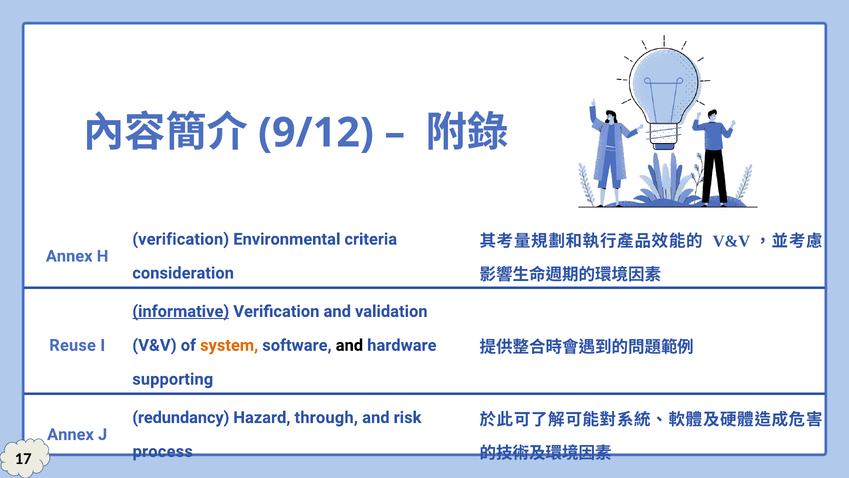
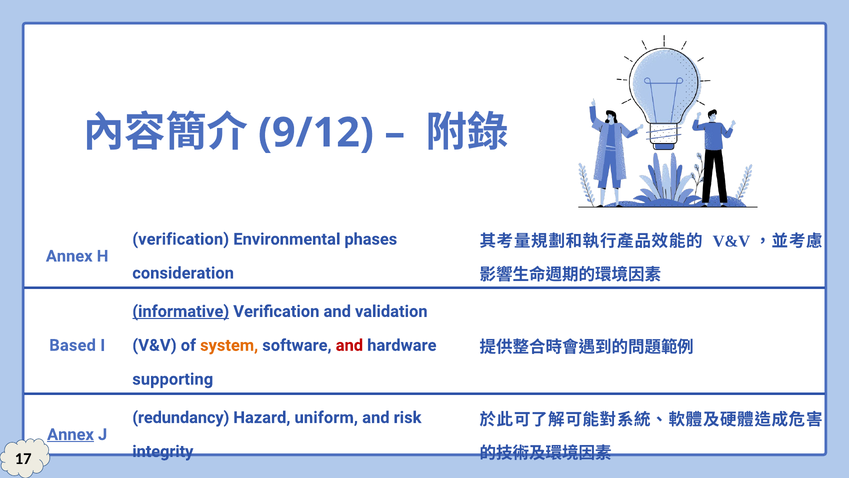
criteria: criteria -> phases
Reuse: Reuse -> Based
and at (349, 345) colour: black -> red
through: through -> uniform
Annex at (70, 434) underline: none -> present
process: process -> integrity
